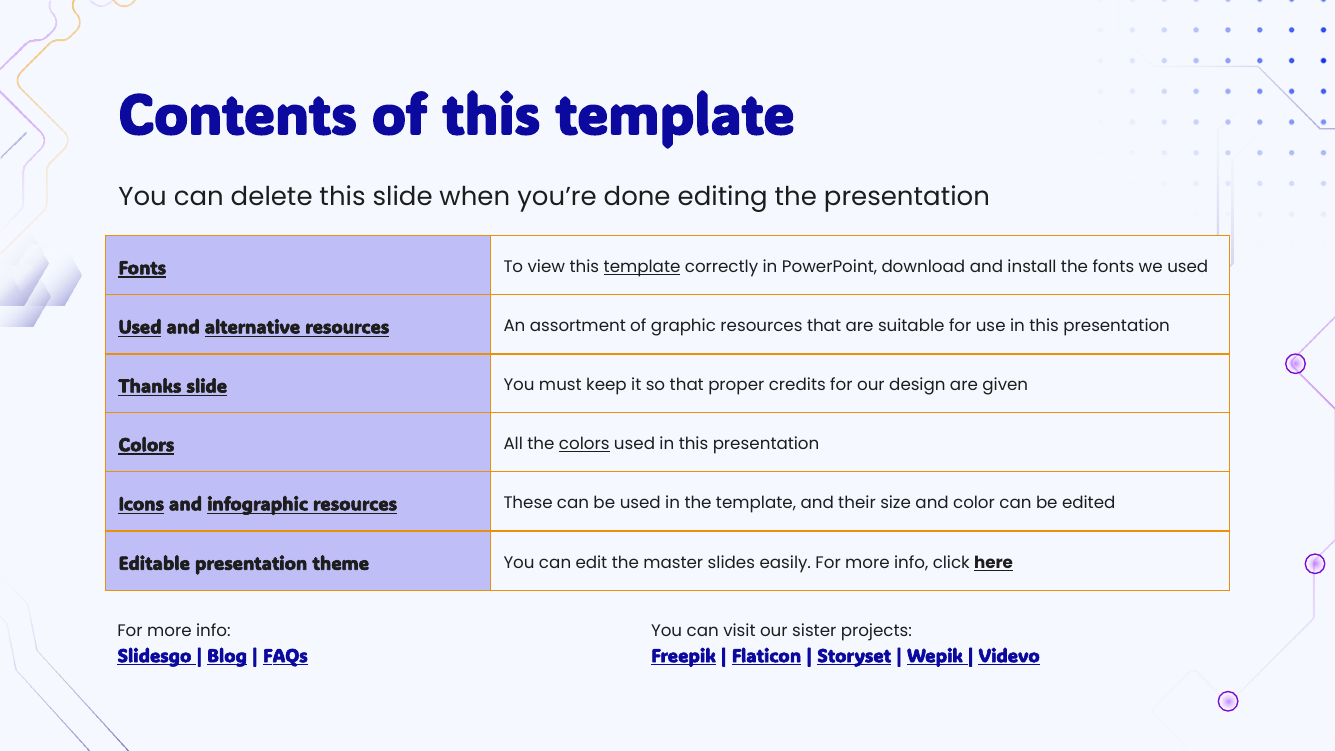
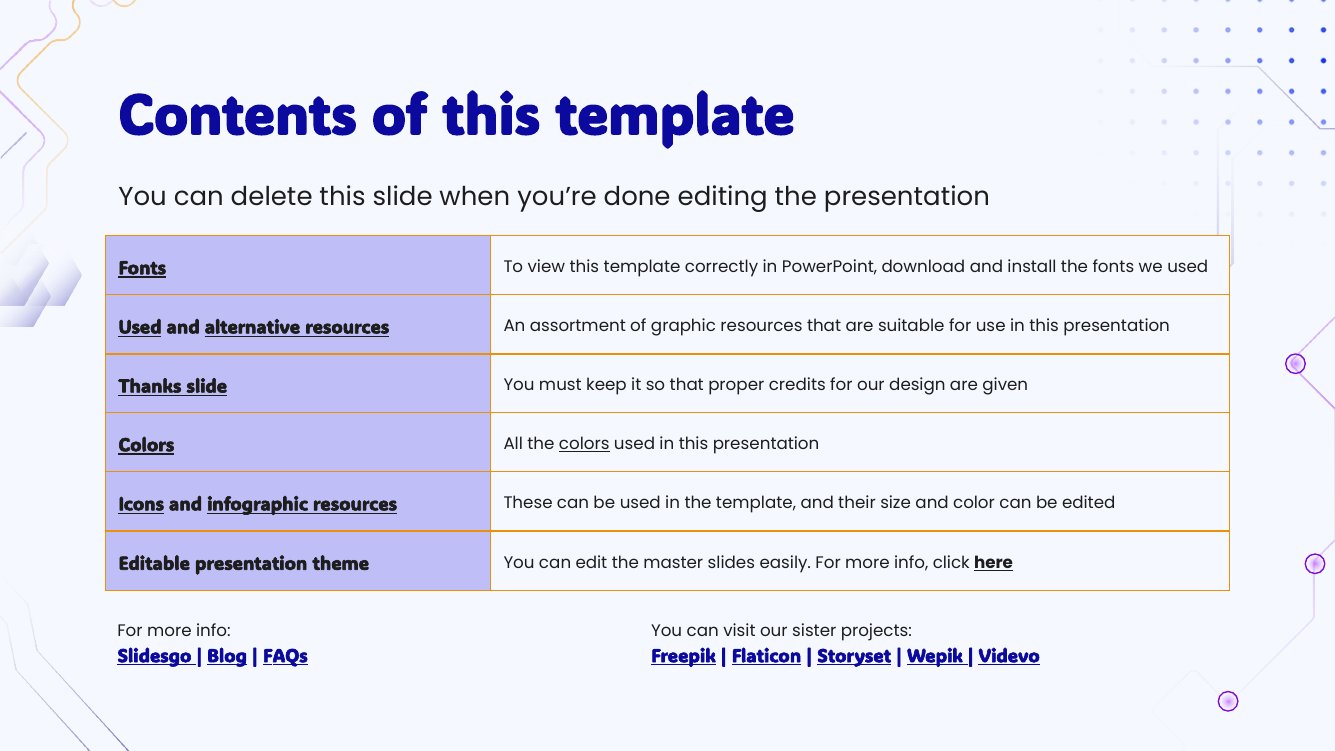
template at (642, 267) underline: present -> none
